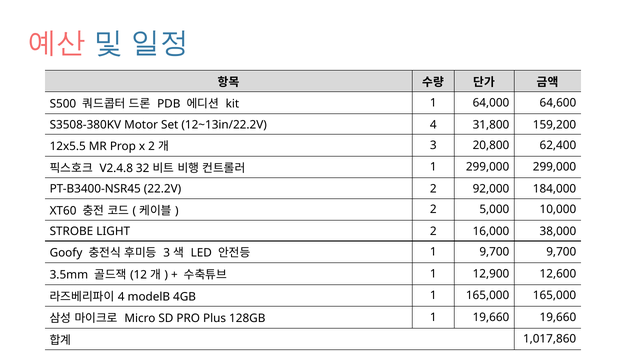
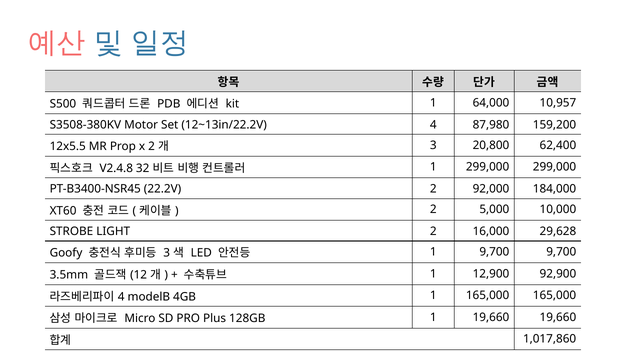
64,600: 64,600 -> 10,957
31,800: 31,800 -> 87,980
38,000: 38,000 -> 29,628
12,600: 12,600 -> 92,900
